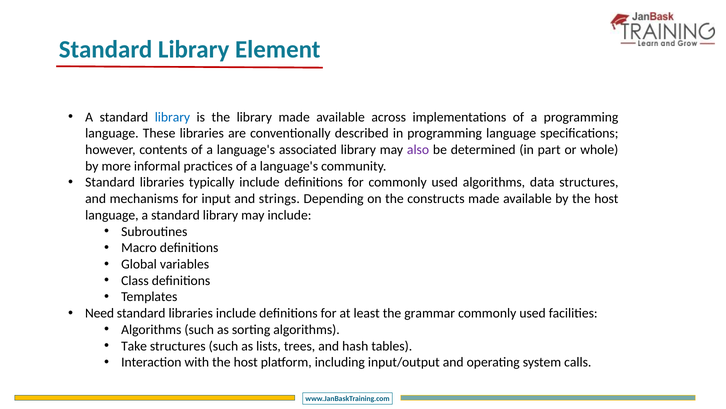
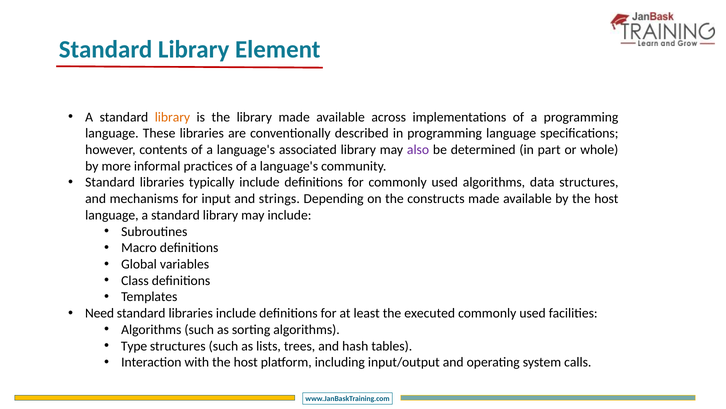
library at (172, 117) colour: blue -> orange
grammar: grammar -> executed
Take: Take -> Type
